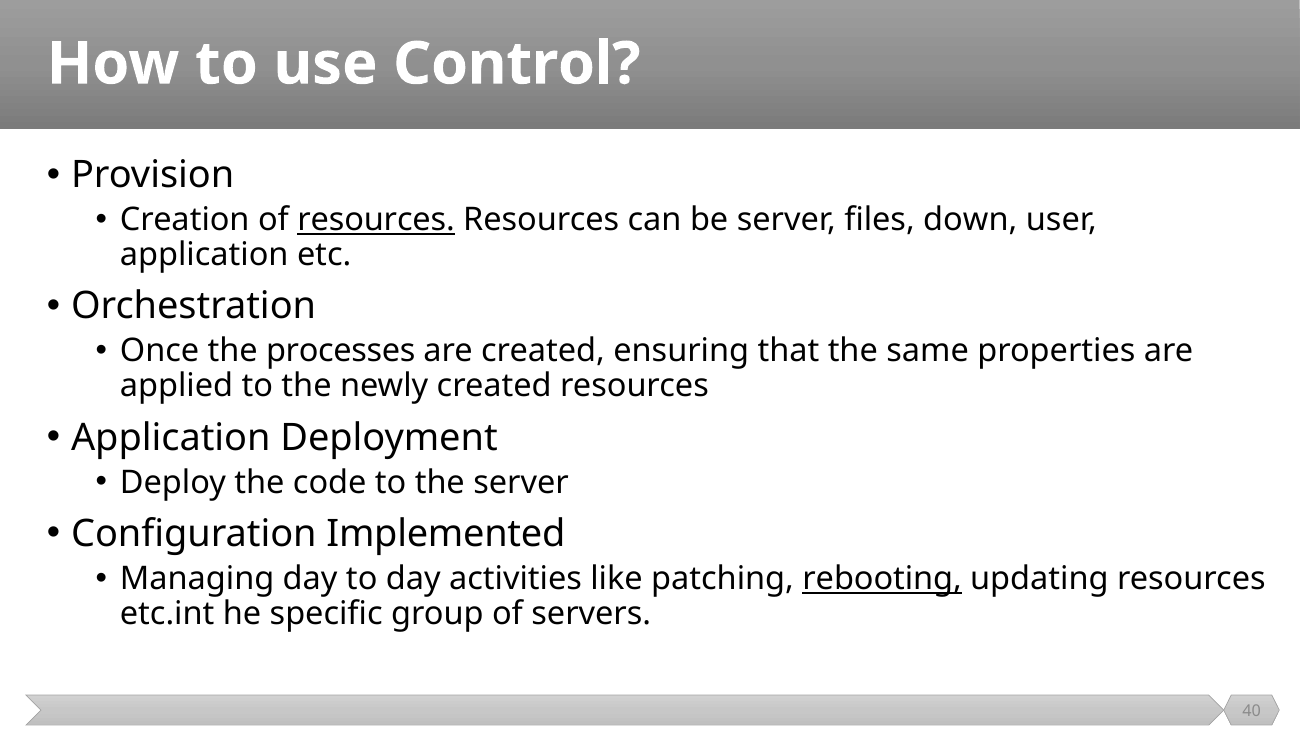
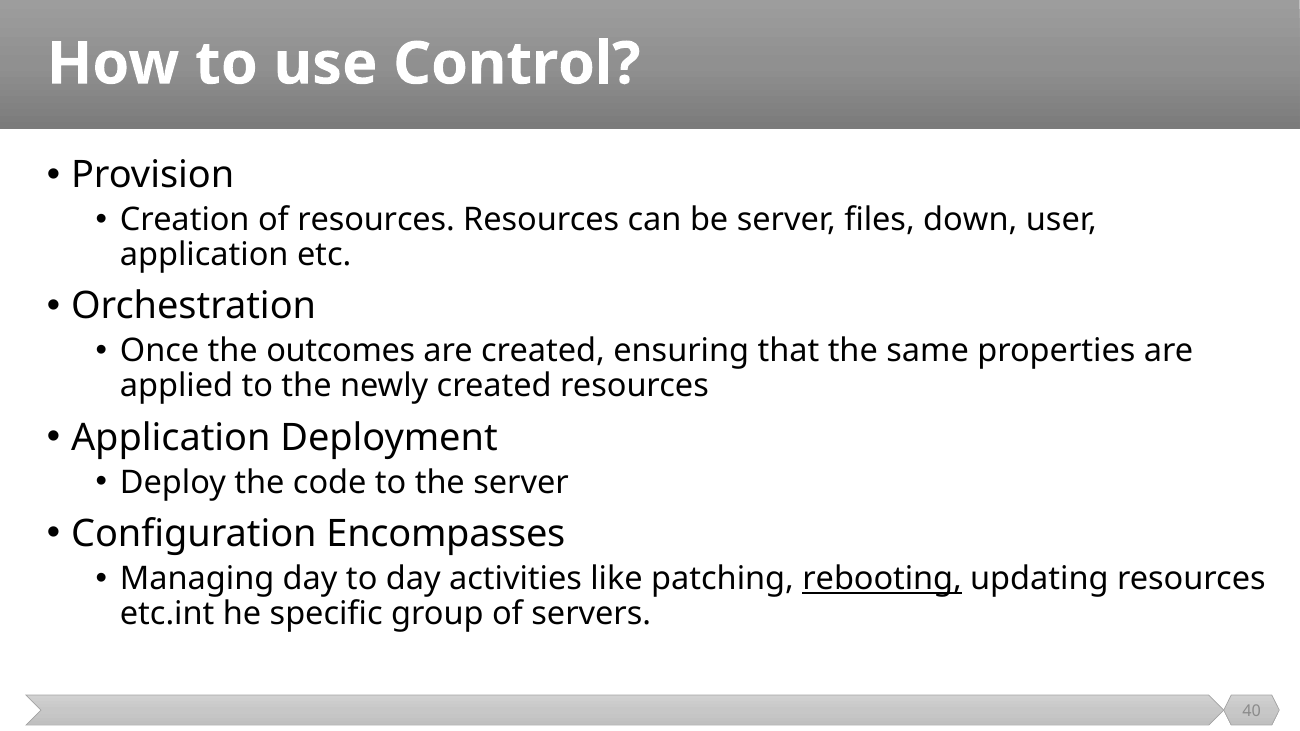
resources at (376, 220) underline: present -> none
processes: processes -> outcomes
Implemented: Implemented -> Encompasses
